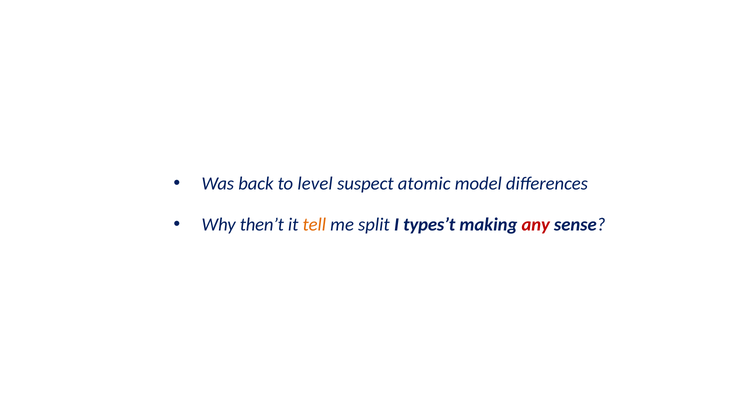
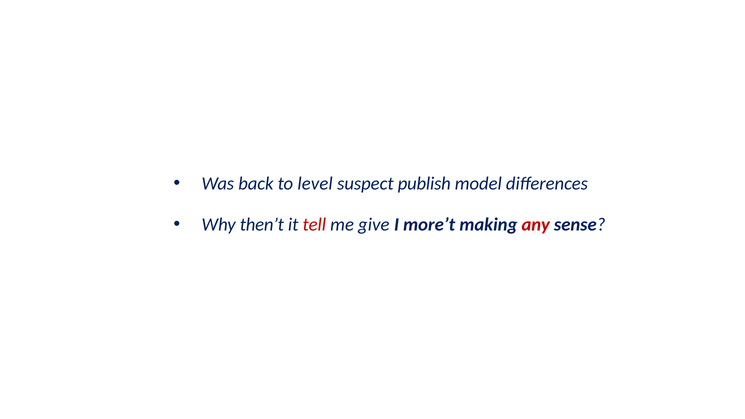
atomic: atomic -> publish
tell colour: orange -> red
split: split -> give
types’t: types’t -> more’t
